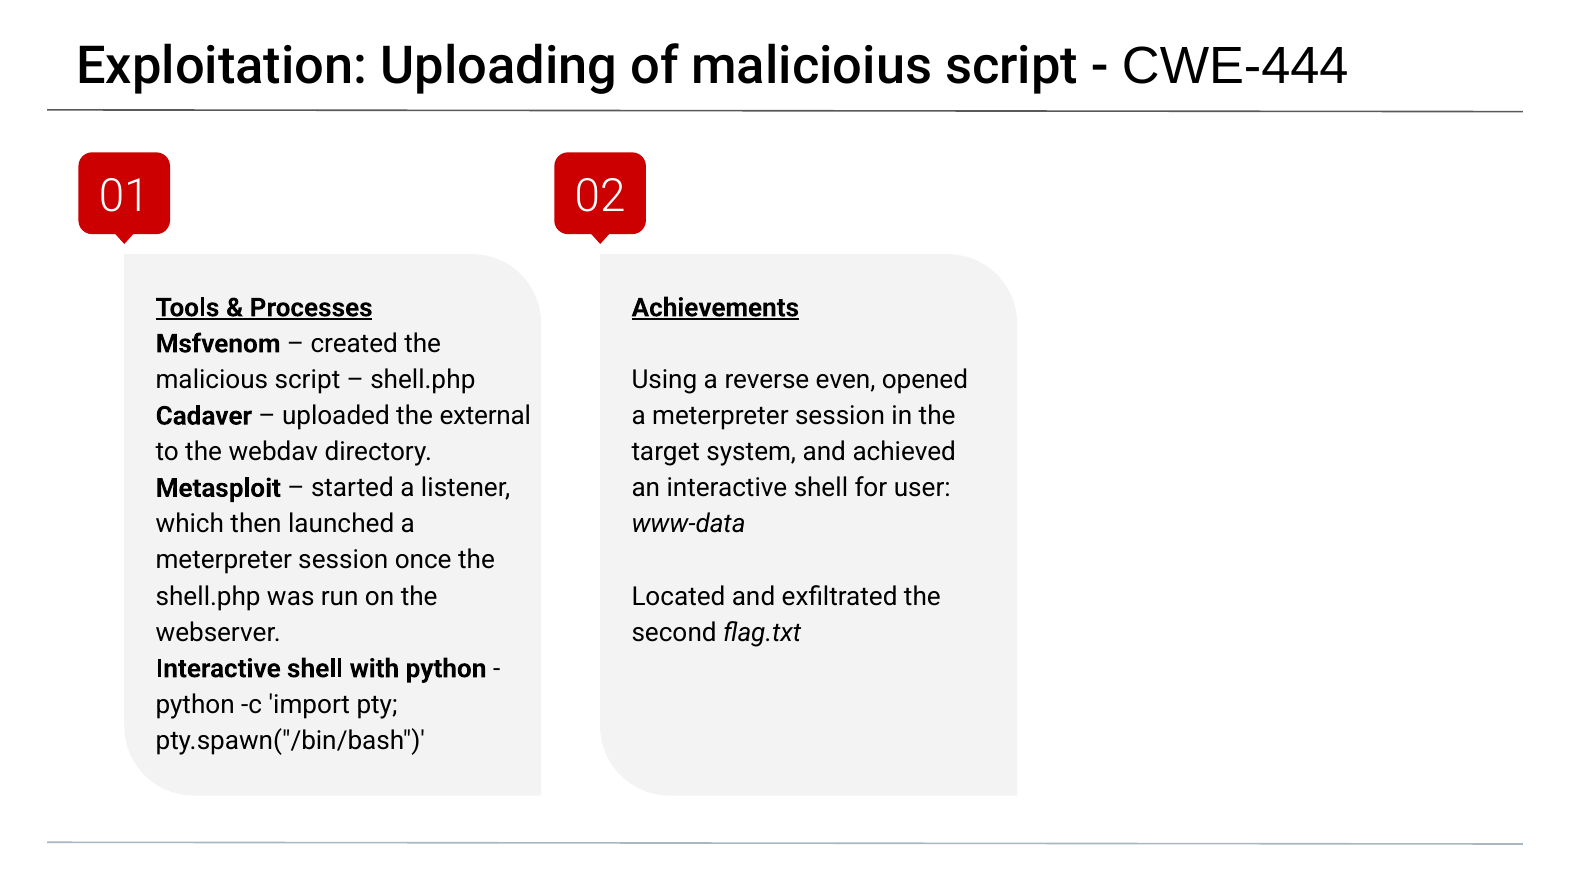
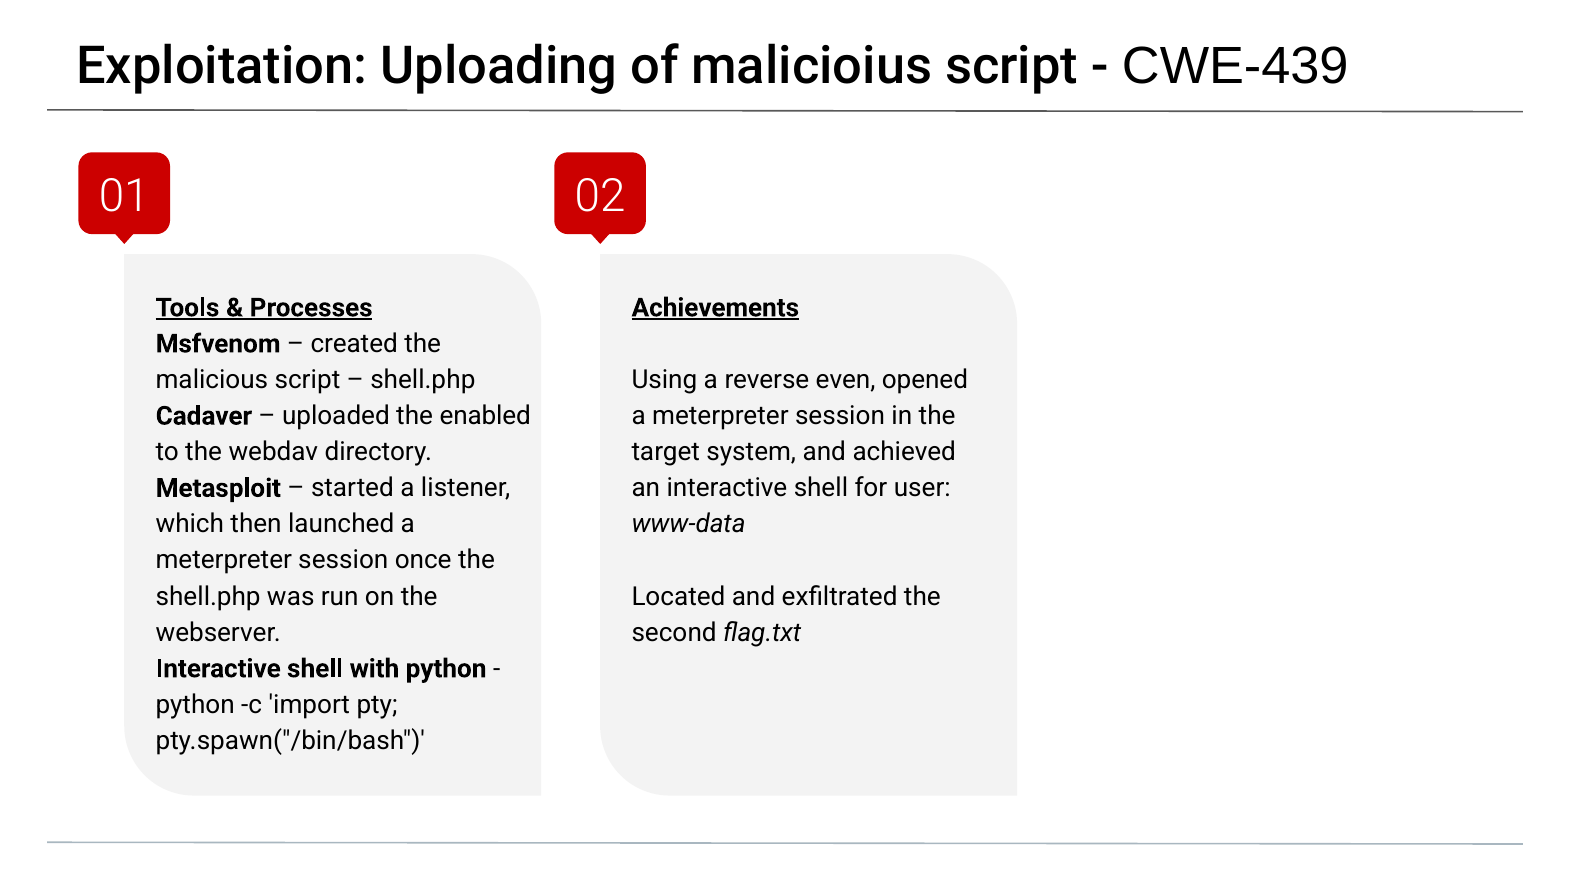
CWE-444: CWE-444 -> CWE-439
external: external -> enabled
